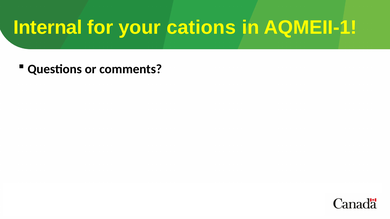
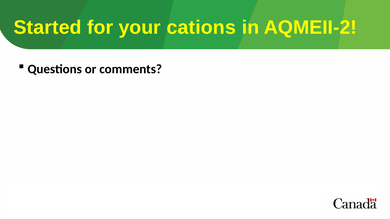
Internal: Internal -> Started
AQMEII-1: AQMEII-1 -> AQMEII-2
